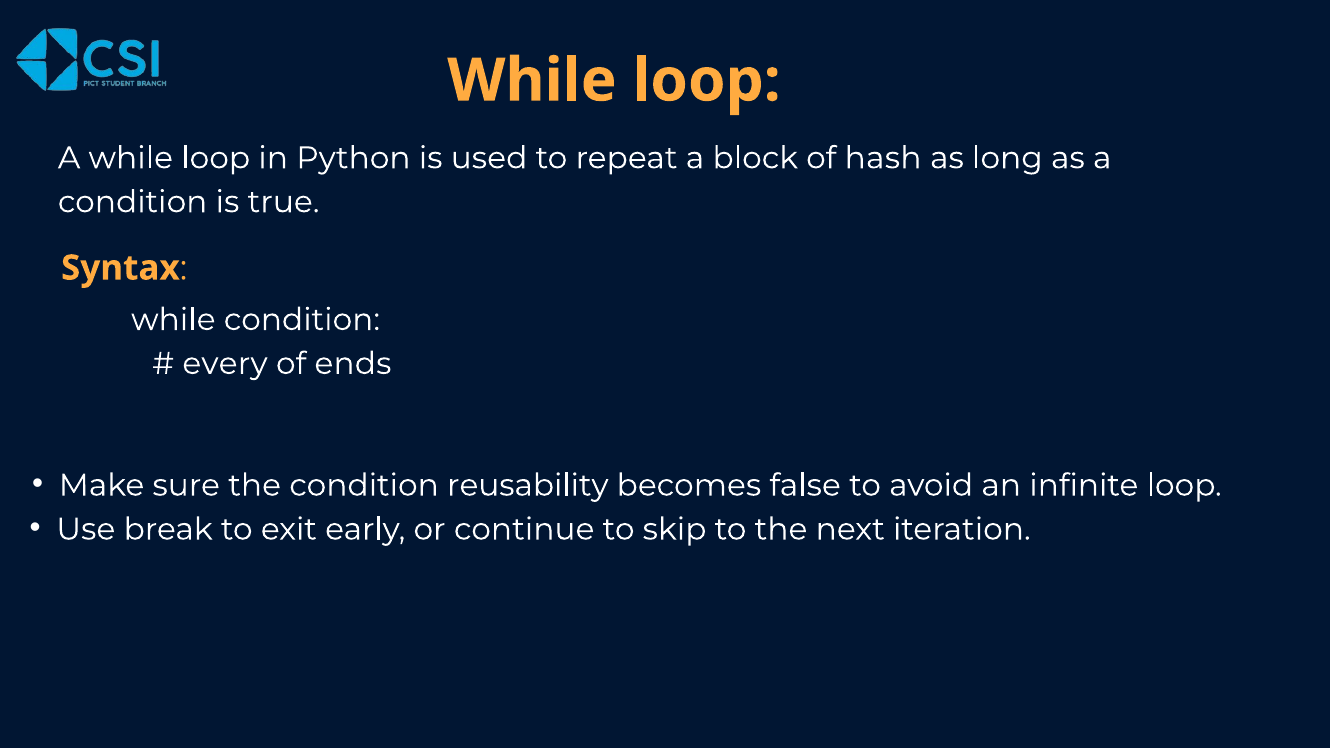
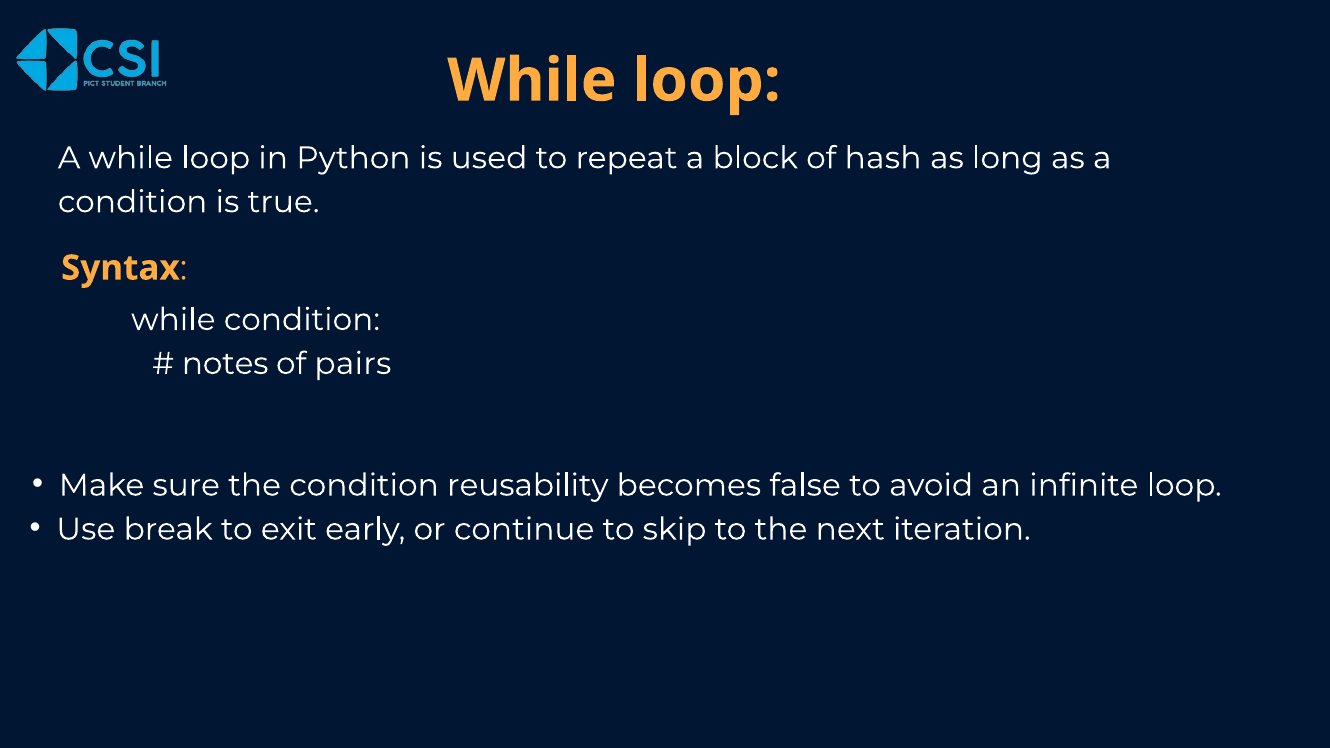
every: every -> notes
ends: ends -> pairs
